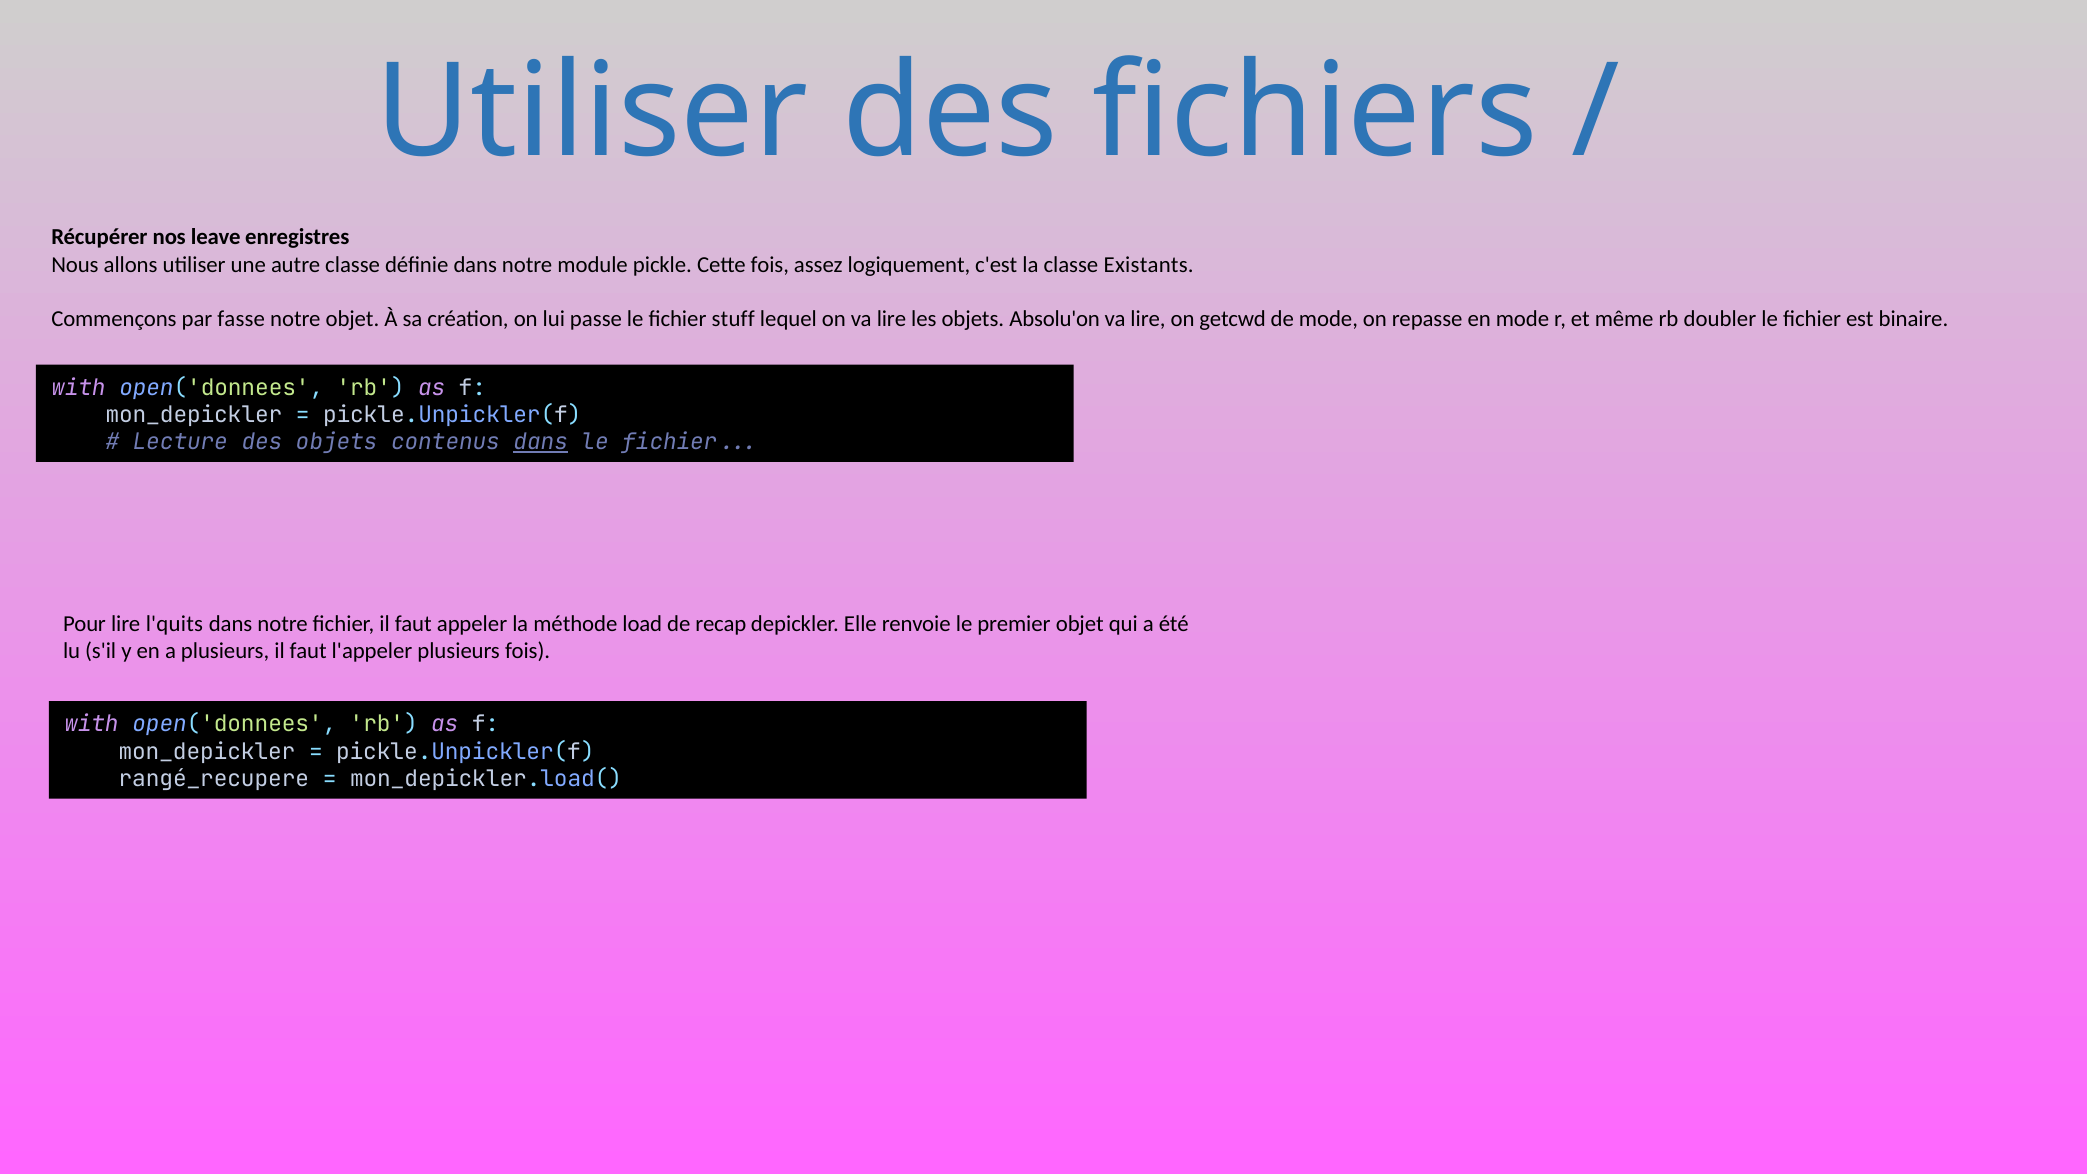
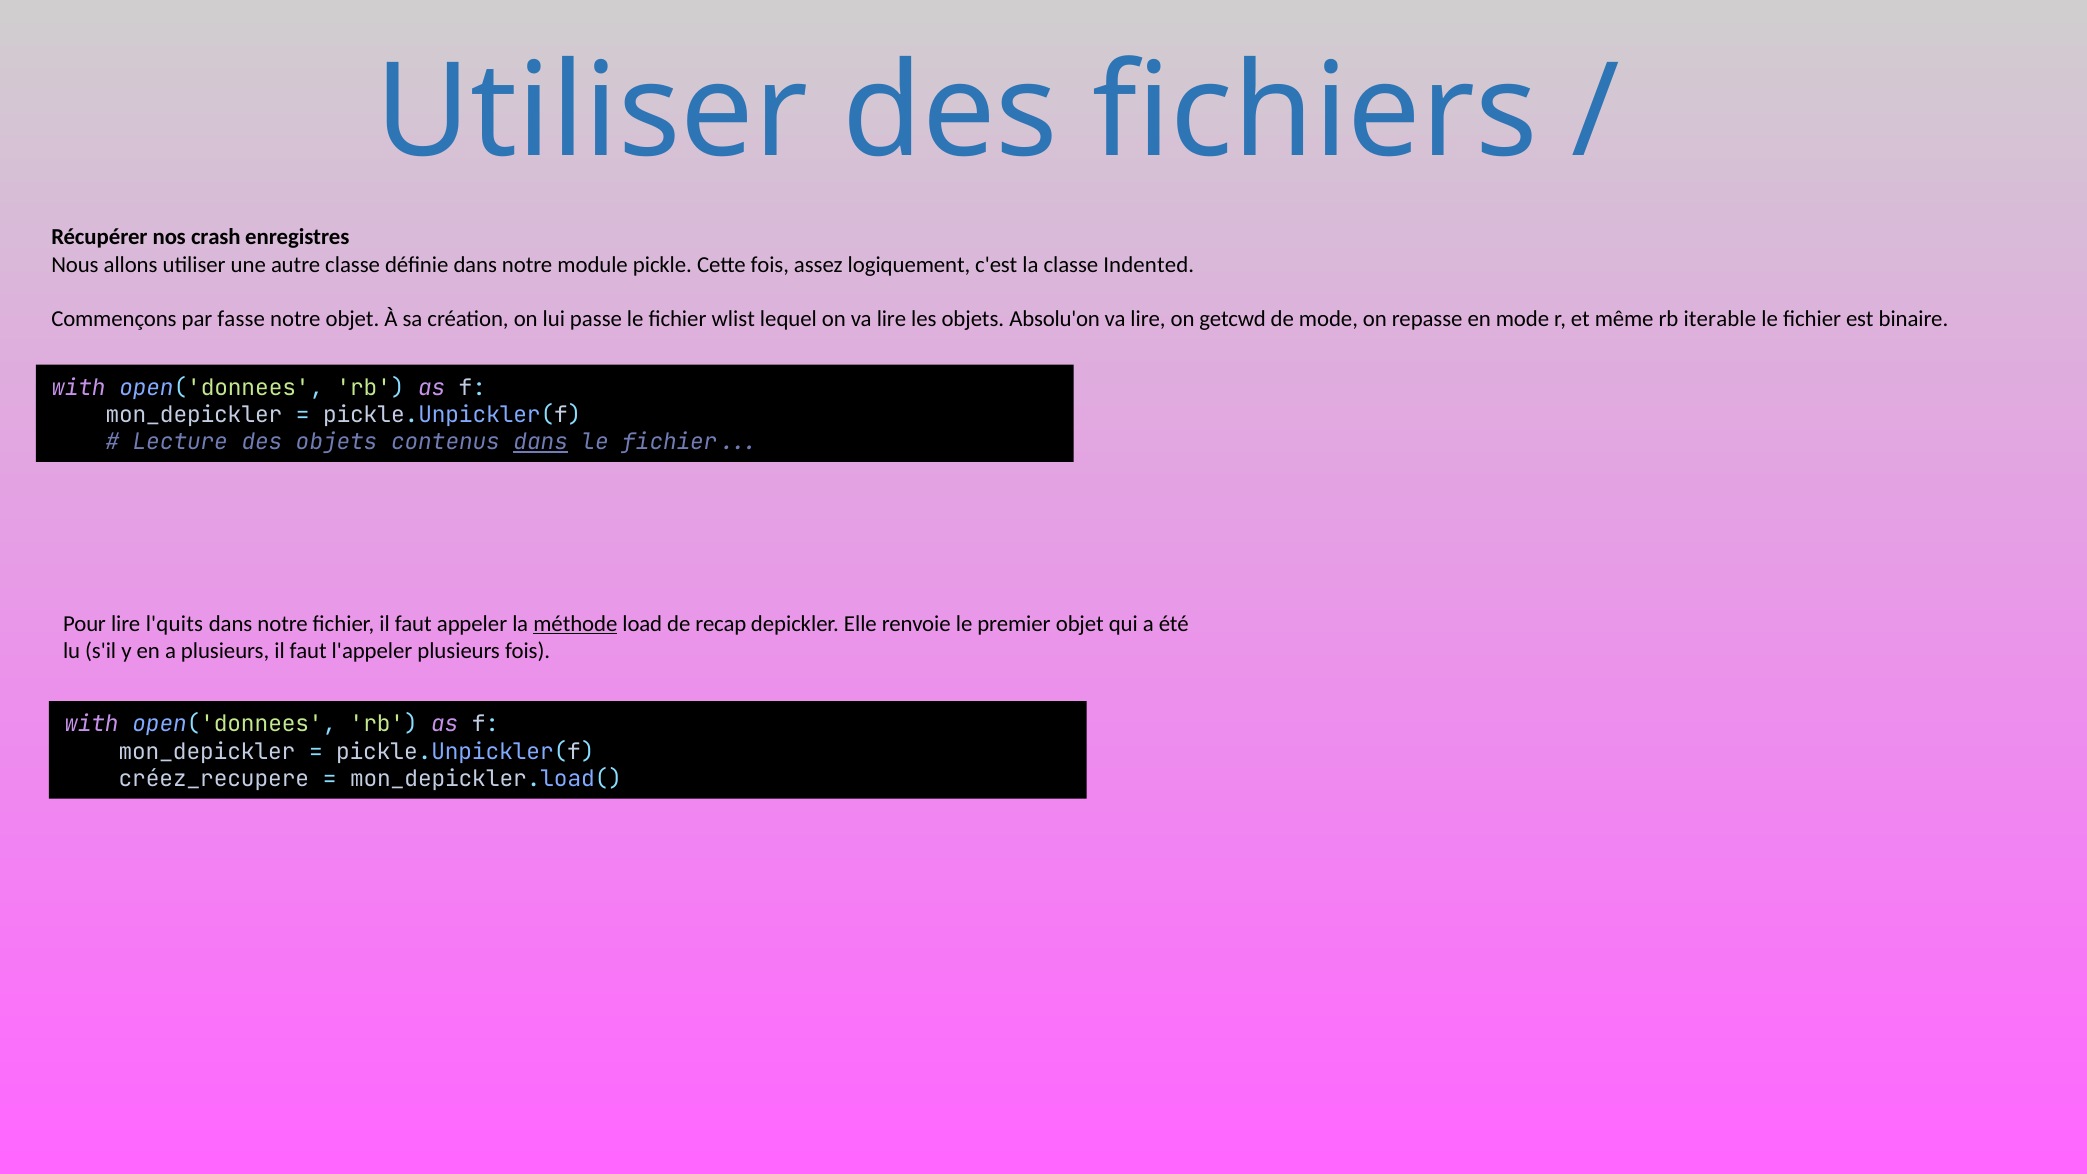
leave: leave -> crash
Existants: Existants -> Indented
stuff: stuff -> wlist
doubler: doubler -> iterable
méthode underline: none -> present
rangé_recupere: rangé_recupere -> créez_recupere
